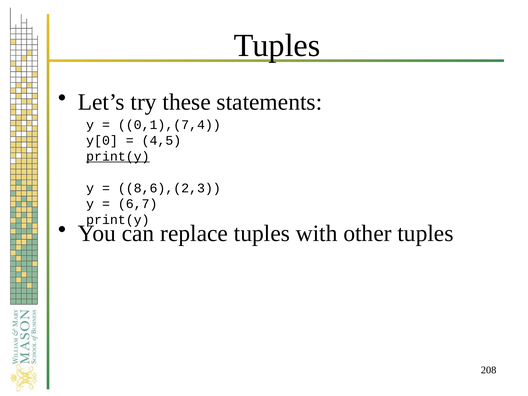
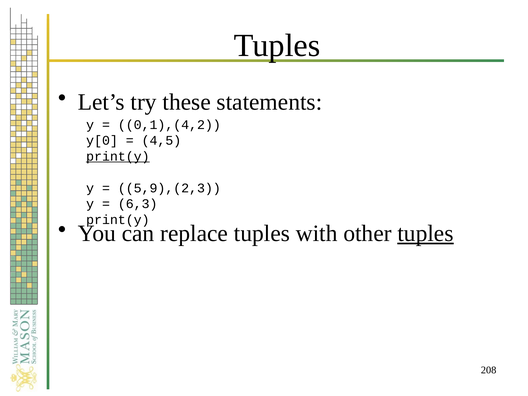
0,1),(7,4: 0,1),(7,4 -> 0,1),(4,2
8,6),(2,3: 8,6),(2,3 -> 5,9),(2,3
6,7: 6,7 -> 6,3
tuples at (425, 233) underline: none -> present
